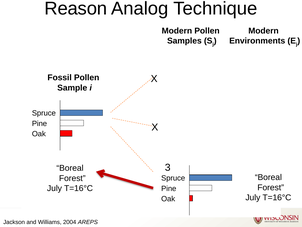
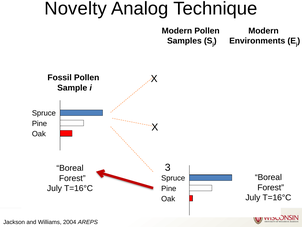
Reason at (76, 8): Reason -> Novelty
